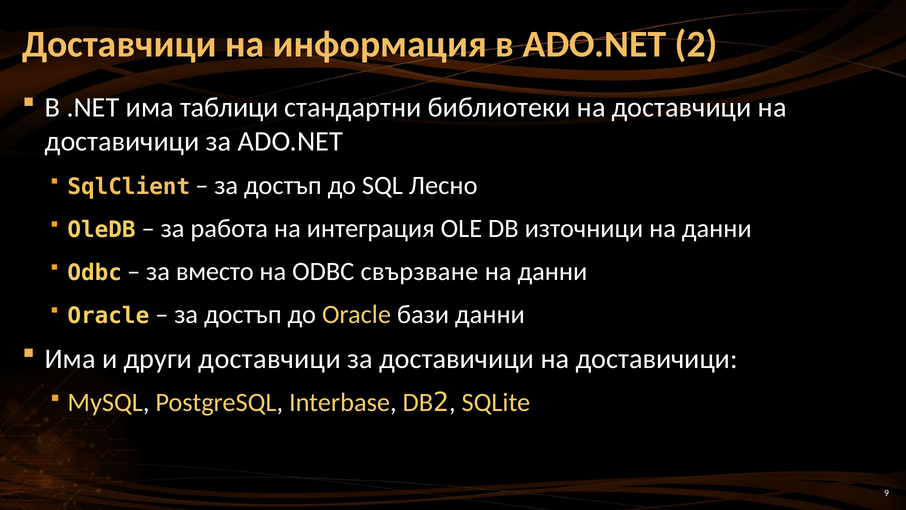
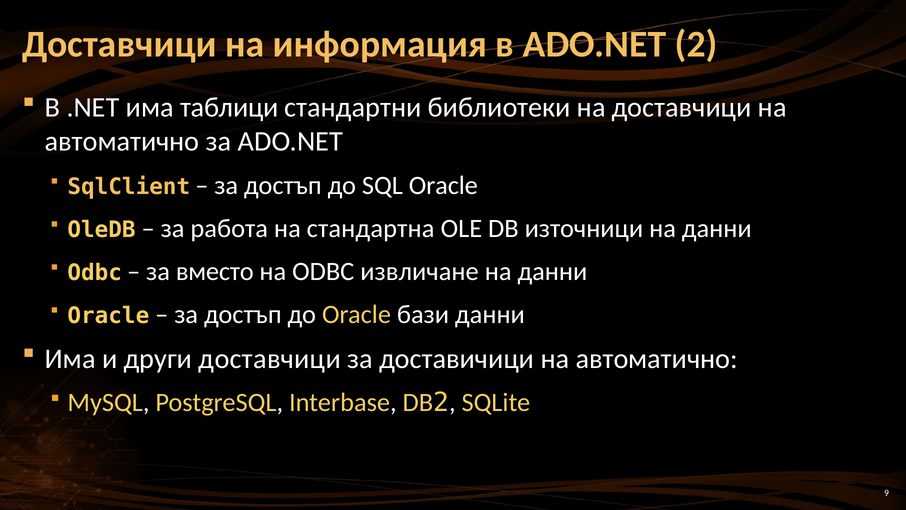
доставичици at (122, 141): доставичици -> автоматично
SQL Лесно: Лесно -> Oracle
интеграция: интеграция -> стандартна
свързване: свързване -> извличане
доставичици на доставичици: доставичици -> автоматично
